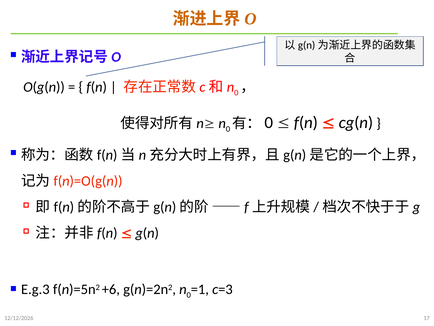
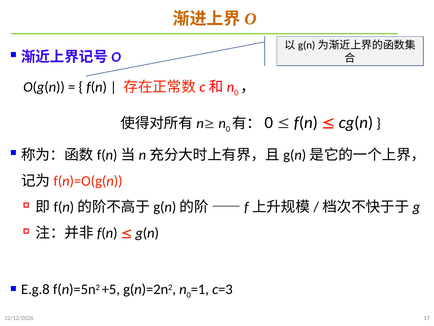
E.g.3: E.g.3 -> E.g.8
+6: +6 -> +5
